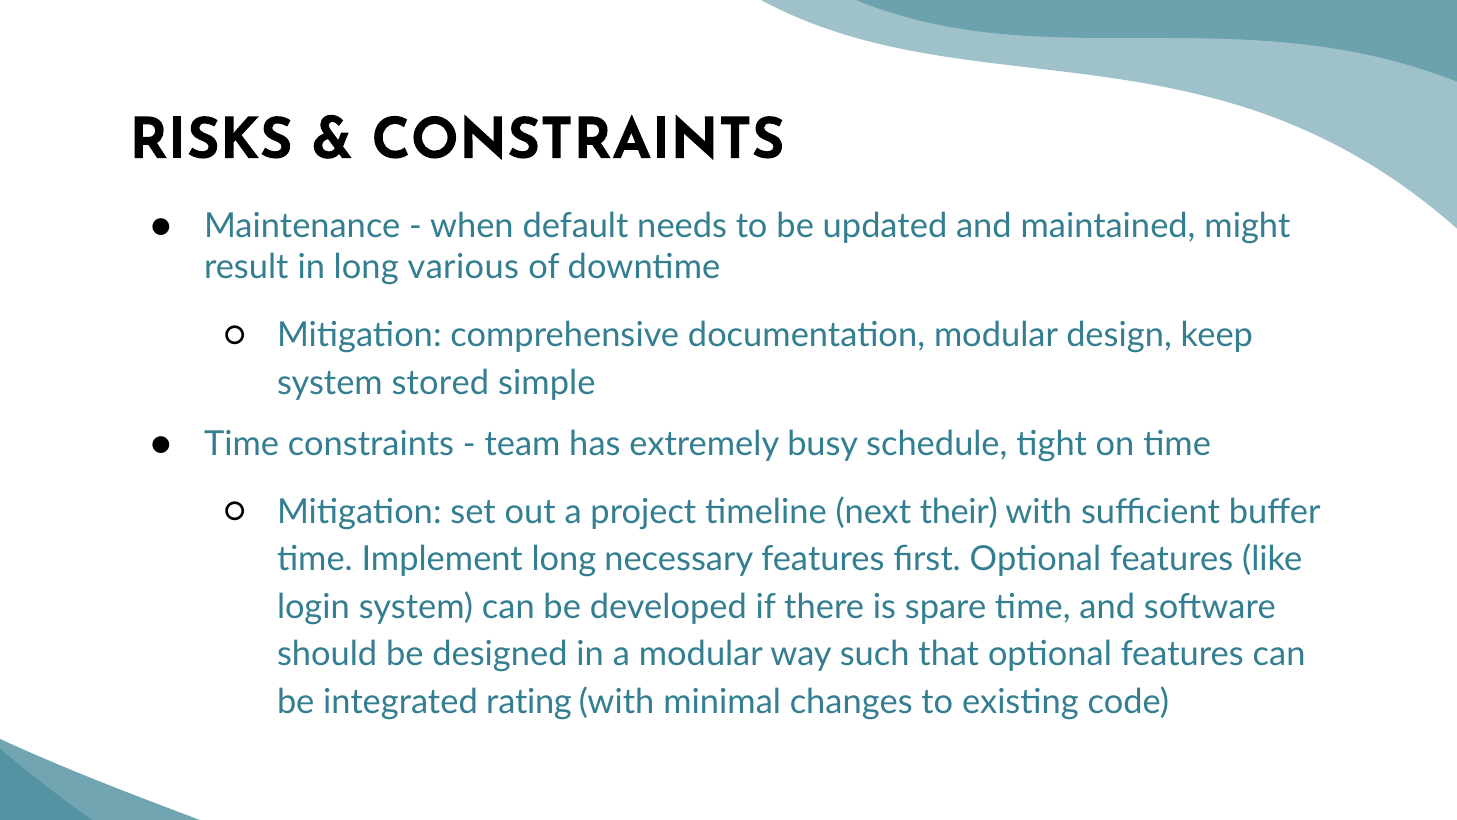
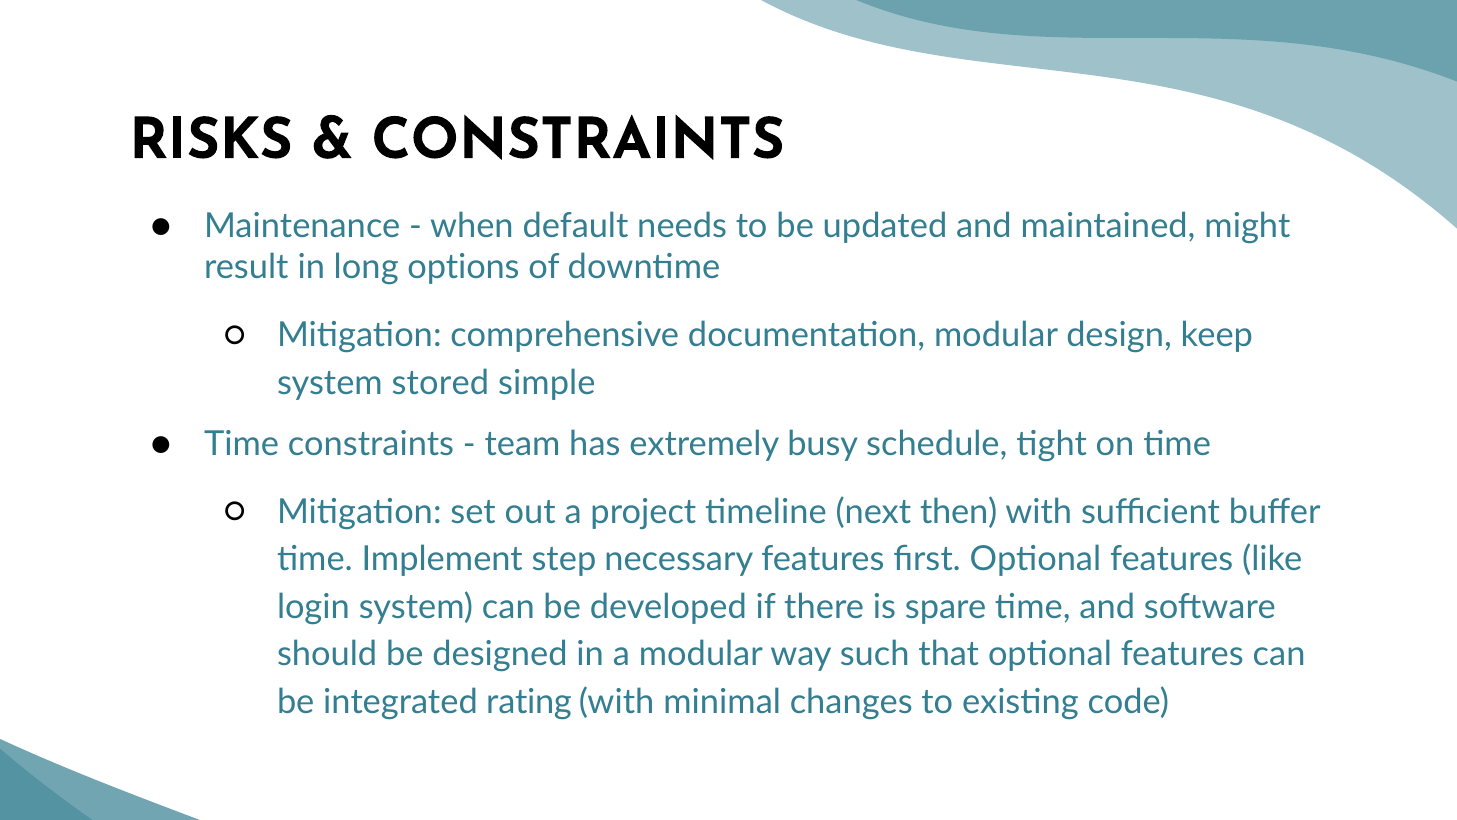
various: various -> options
their: their -> then
Implement long: long -> step
